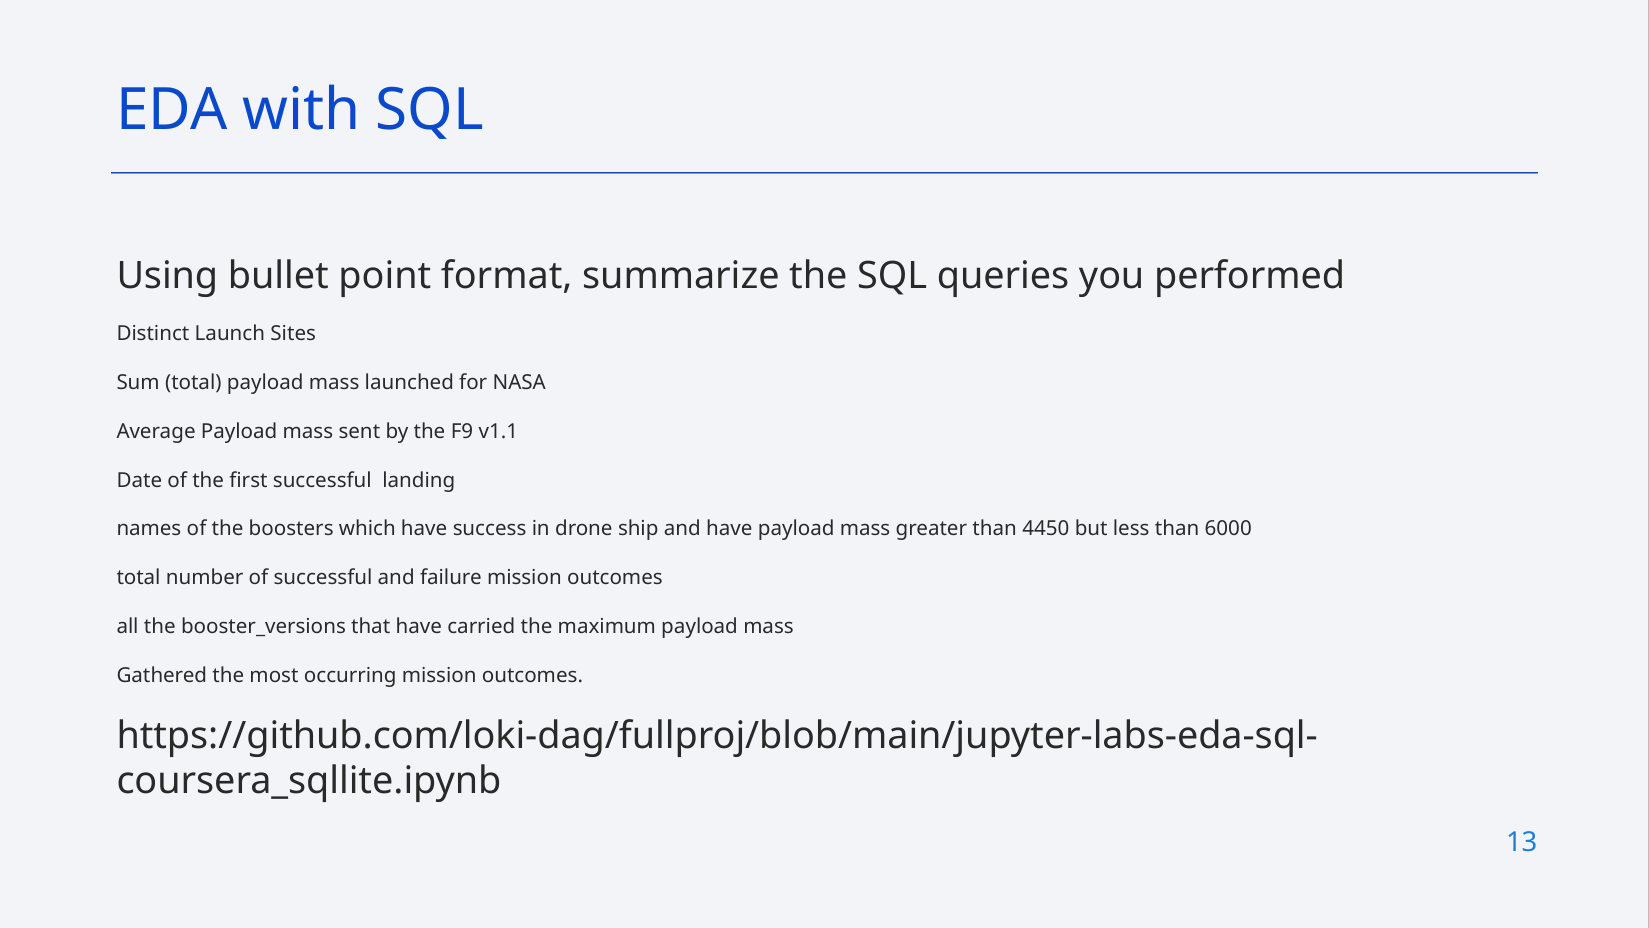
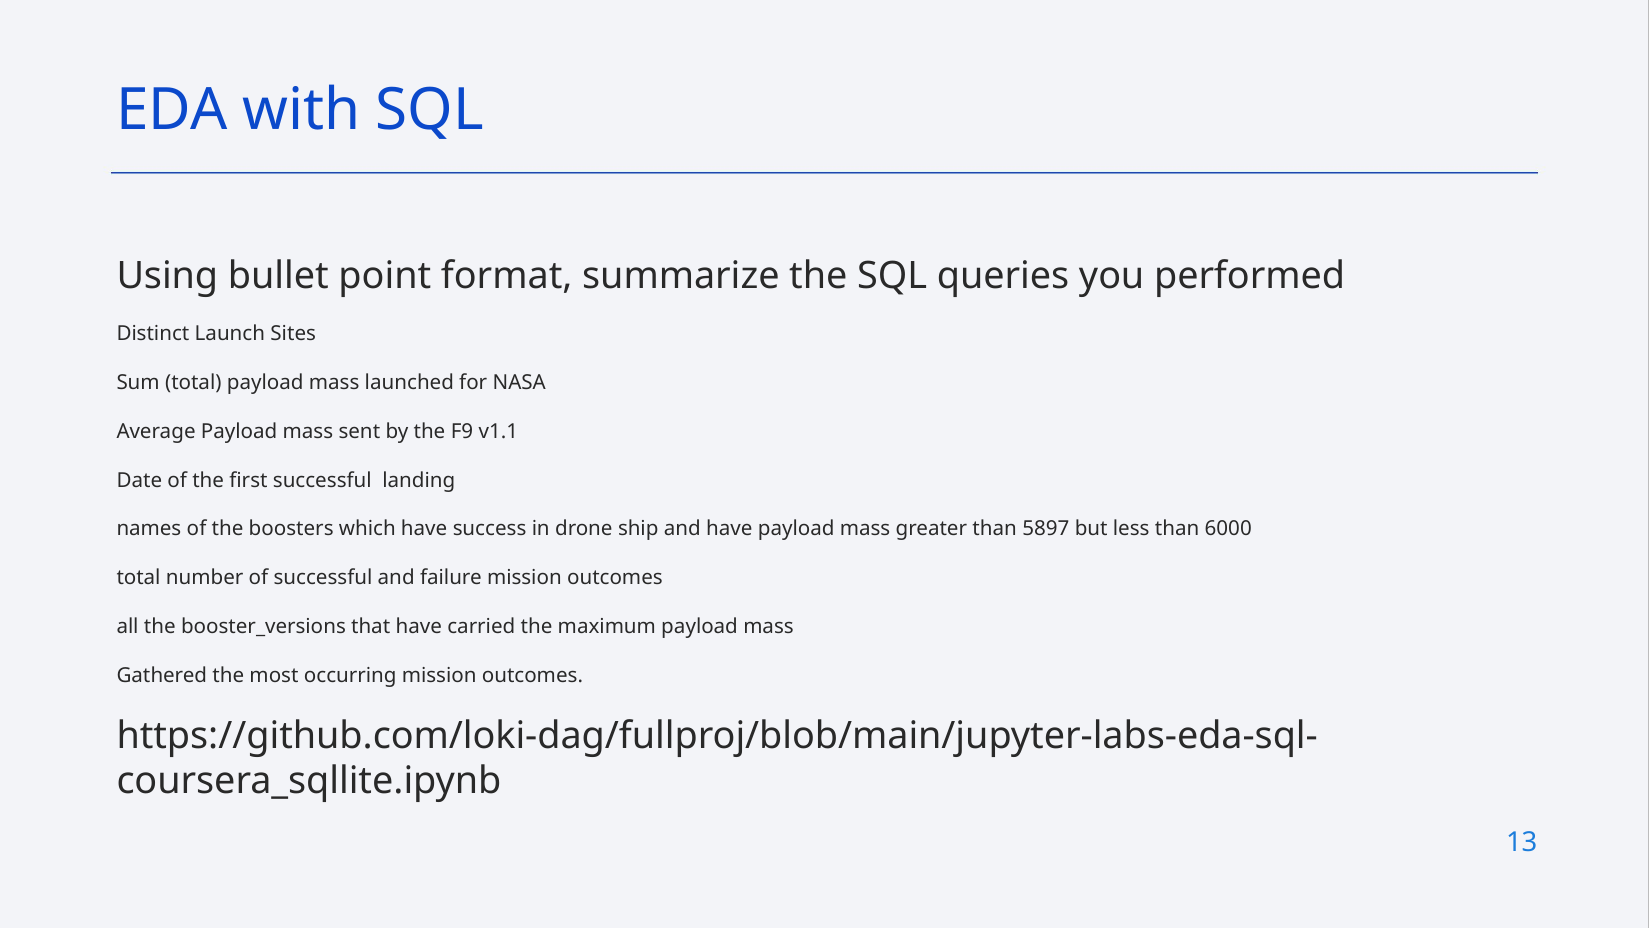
4450: 4450 -> 5897
